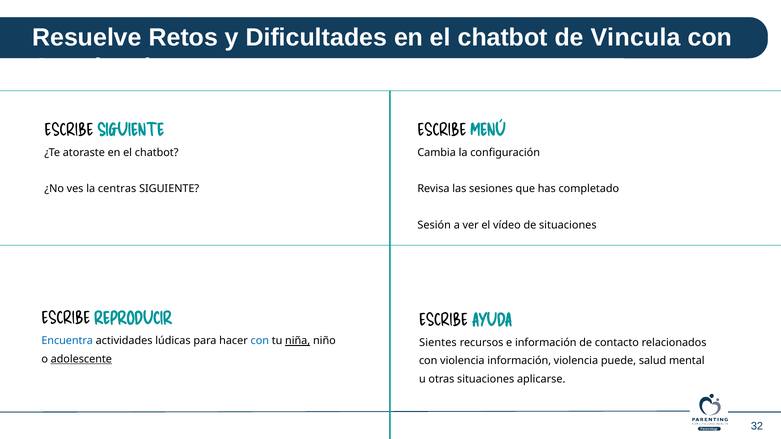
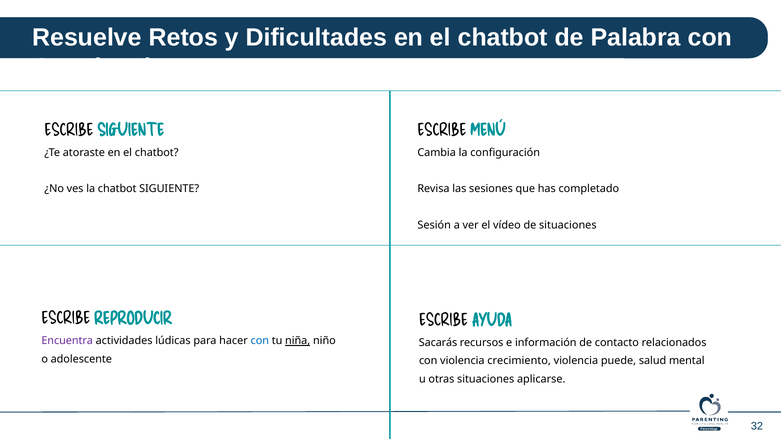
Vincula: Vincula -> Palabra
la centras: centras -> chatbot
Encuentra colour: blue -> purple
Sientes: Sientes -> Sacarás
adolescente underline: present -> none
violencia información: información -> crecimiento
